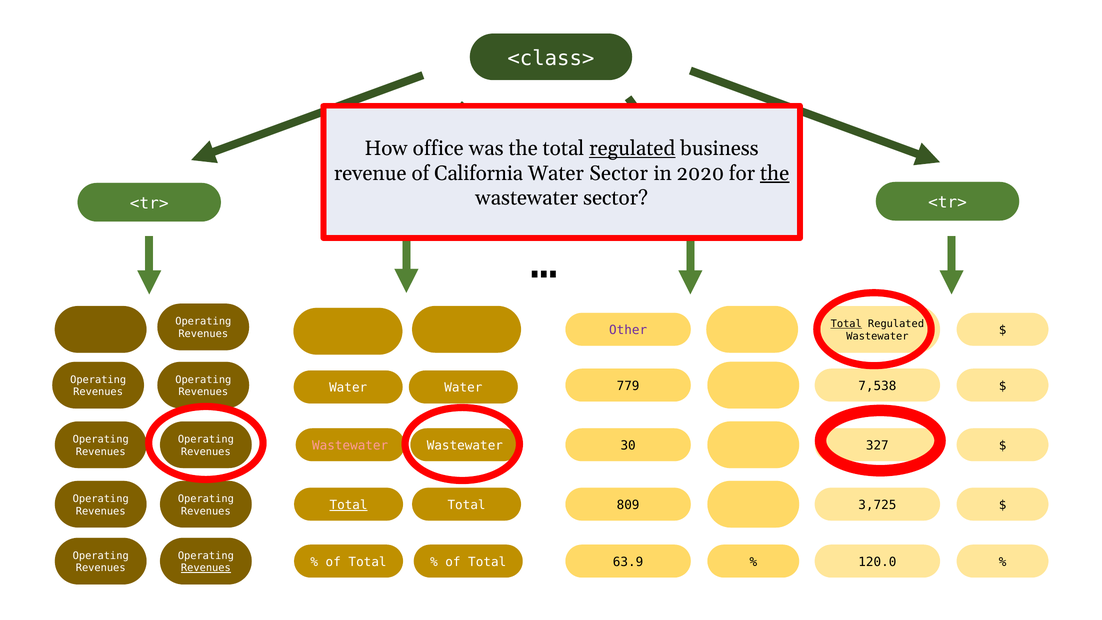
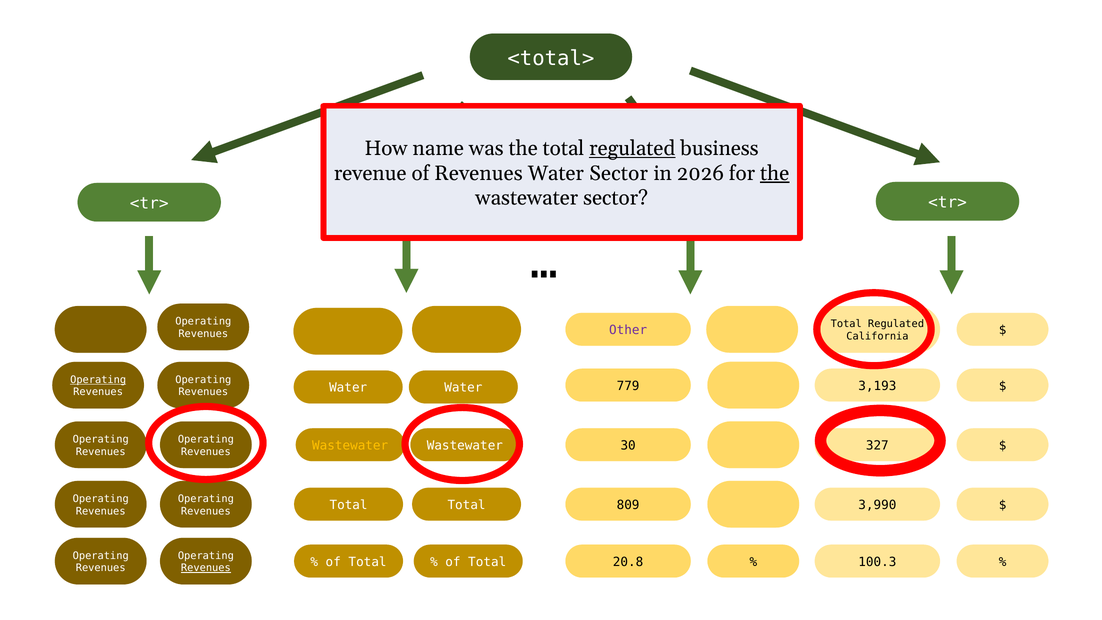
<class>: <class> -> <total>
office: office -> name
of California: California -> Revenues
2020: 2020 -> 2026
Total at (846, 324) underline: present -> none
Wastewater at (877, 336): Wastewater -> California
Operating at (98, 380) underline: none -> present
7,538: 7,538 -> 3,193
Wastewater at (350, 445) colour: pink -> yellow
Total at (349, 505) underline: present -> none
3,725: 3,725 -> 3,990
63.9: 63.9 -> 20.8
120.0: 120.0 -> 100.3
